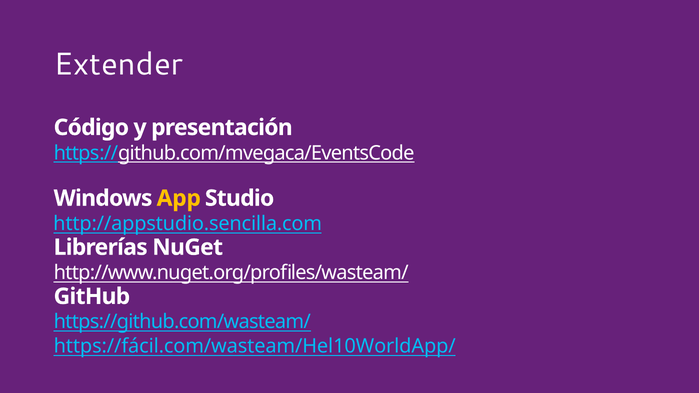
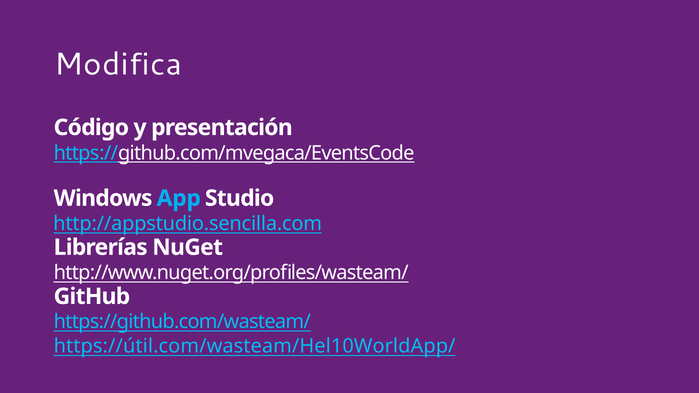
Extender: Extender -> Modifica
App colour: yellow -> light blue
https://fácil.com/wasteam/Hel10WorldApp/: https://fácil.com/wasteam/Hel10WorldApp/ -> https://útil.com/wasteam/Hel10WorldApp/
